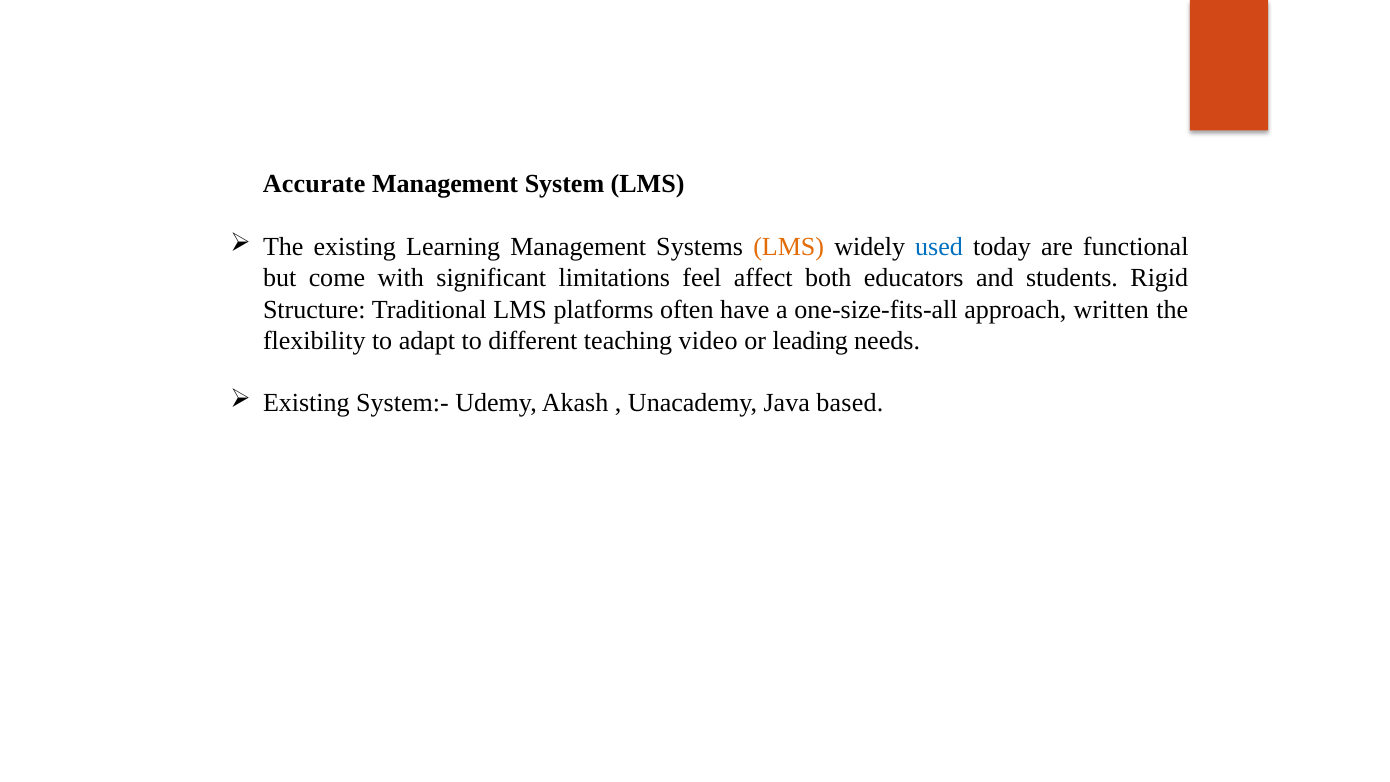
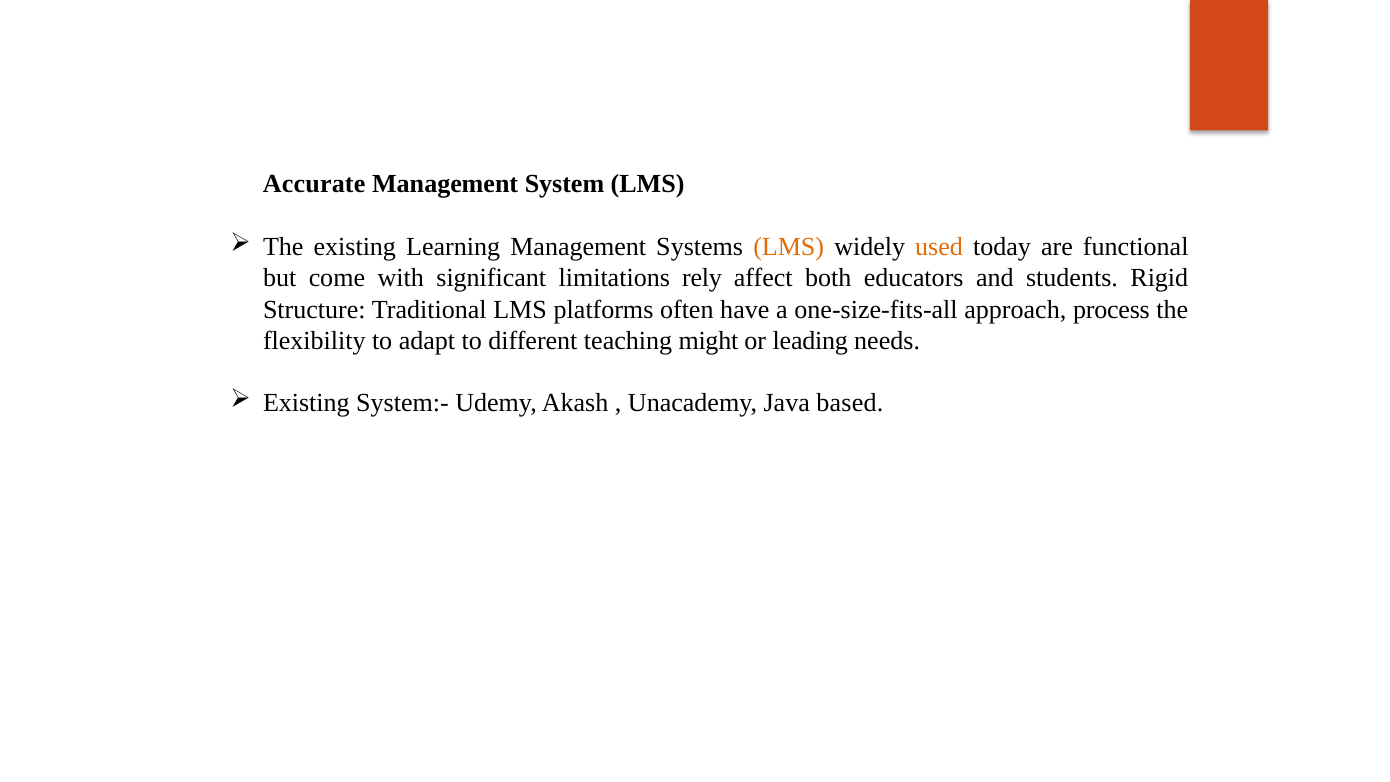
used colour: blue -> orange
feel: feel -> rely
written: written -> process
video: video -> might
